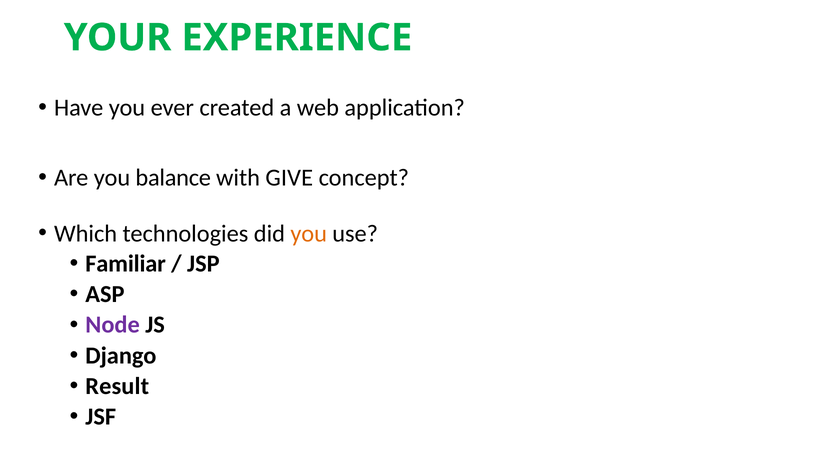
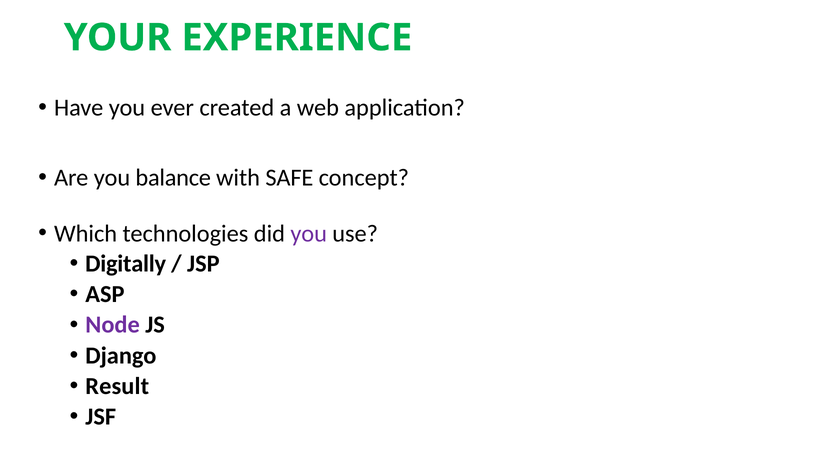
GIVE: GIVE -> SAFE
you at (309, 234) colour: orange -> purple
Familiar: Familiar -> Digitally
